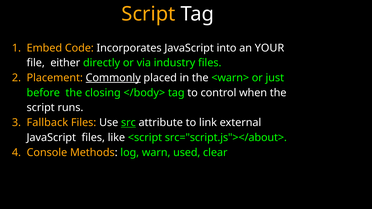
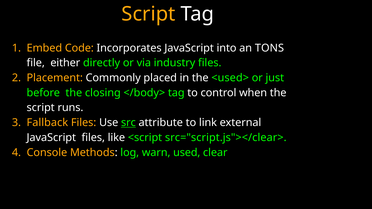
YOUR: YOUR -> TONS
Commonly underline: present -> none
<warn>: <warn> -> <used>
src="script.js"></about>: src="script.js"></about> -> src="script.js"></clear>
